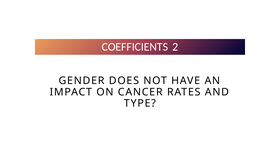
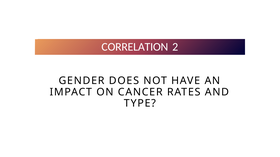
COEFFICIENTS: COEFFICIENTS -> CORRELATION
